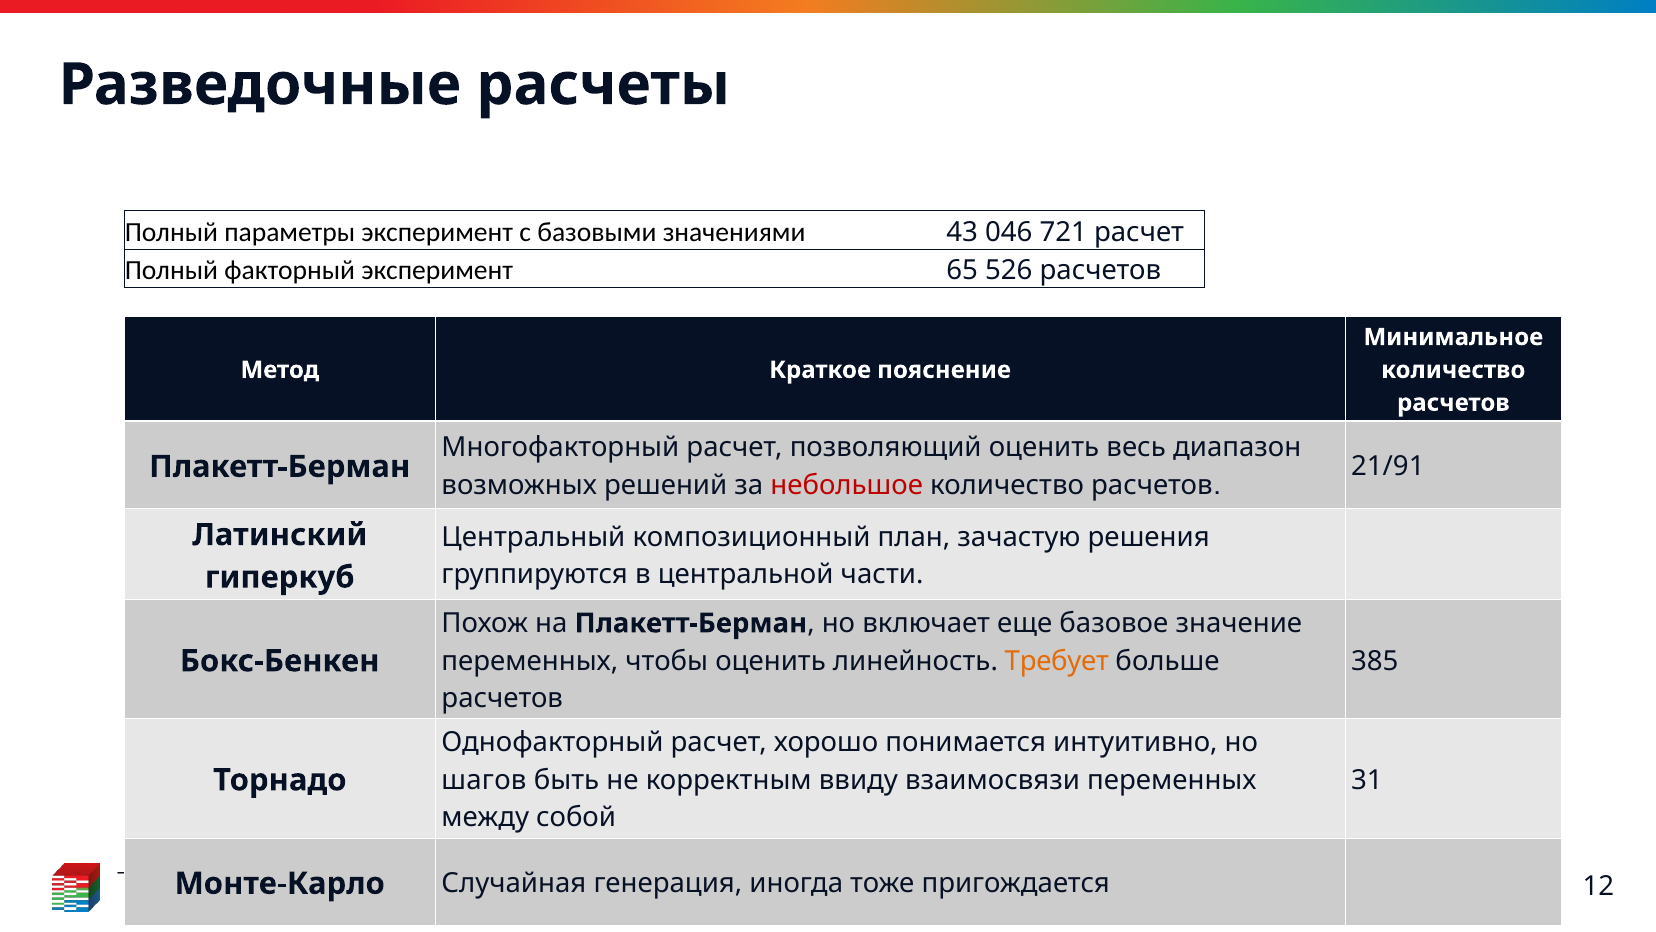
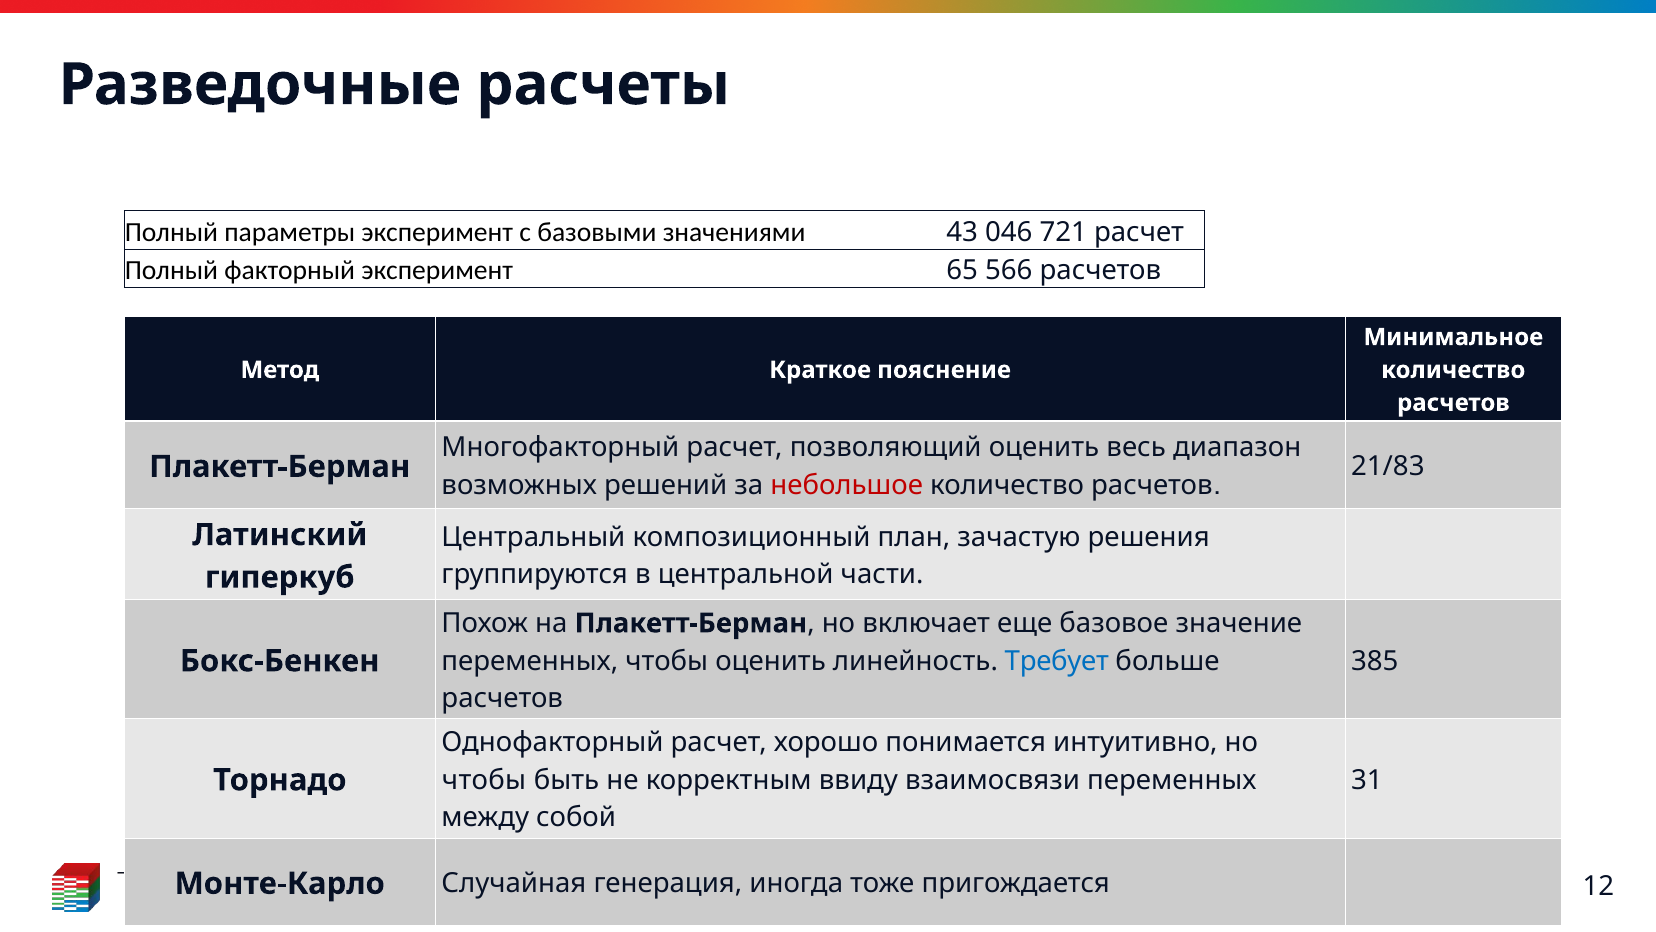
526: 526 -> 566
21/91: 21/91 -> 21/83
Требует colour: orange -> blue
шагов at (484, 780): шагов -> чтобы
